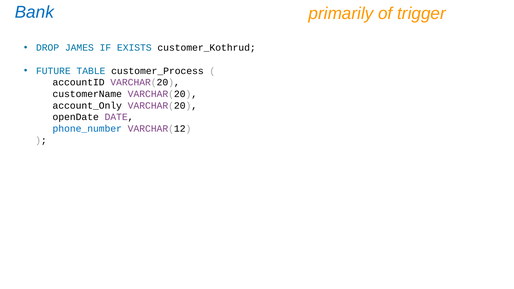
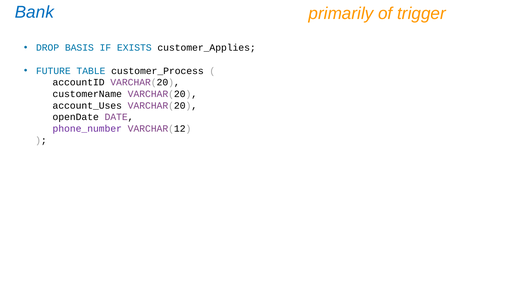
JAMES: JAMES -> BASIS
customer_Kothrud: customer_Kothrud -> customer_Applies
account_Only: account_Only -> account_Uses
phone_number colour: blue -> purple
